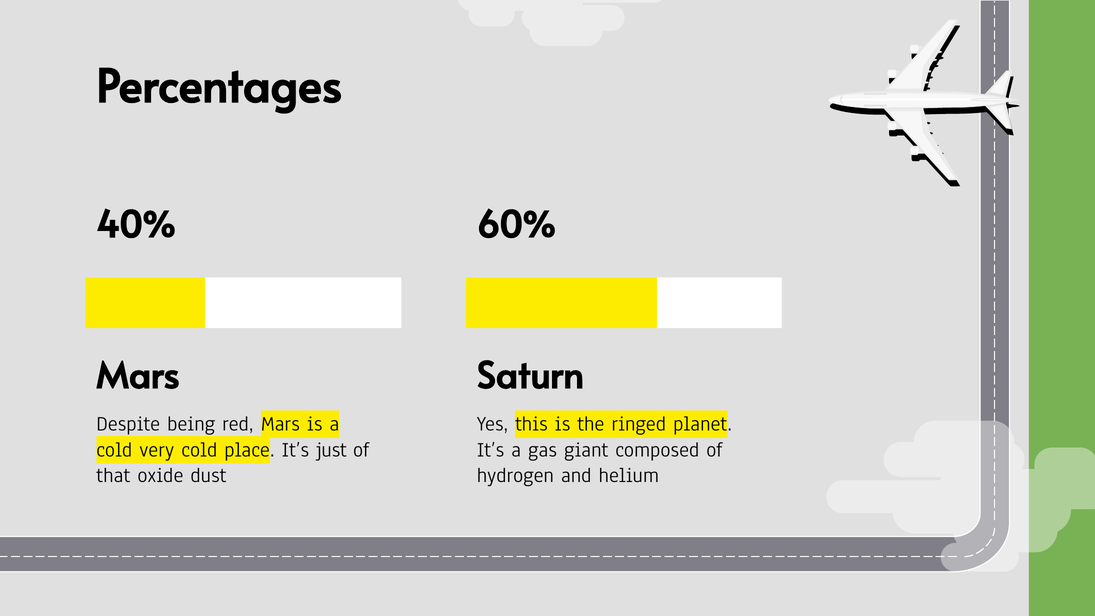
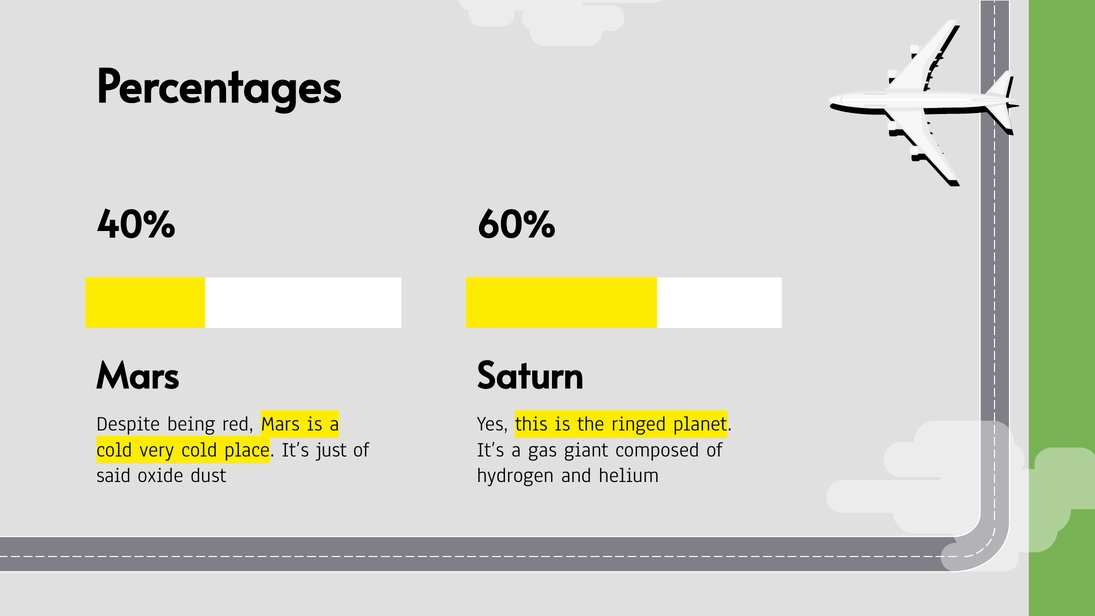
that: that -> said
